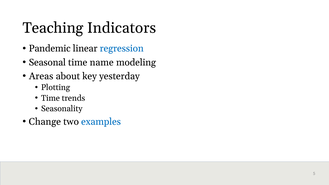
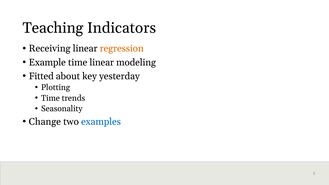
Pandemic: Pandemic -> Receiving
regression colour: blue -> orange
Seasonal: Seasonal -> Example
time name: name -> linear
Areas: Areas -> Fitted
